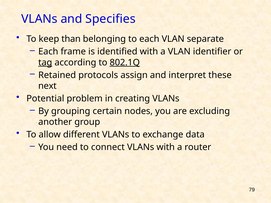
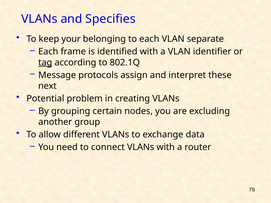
than: than -> your
802.1Q underline: present -> none
Retained: Retained -> Message
